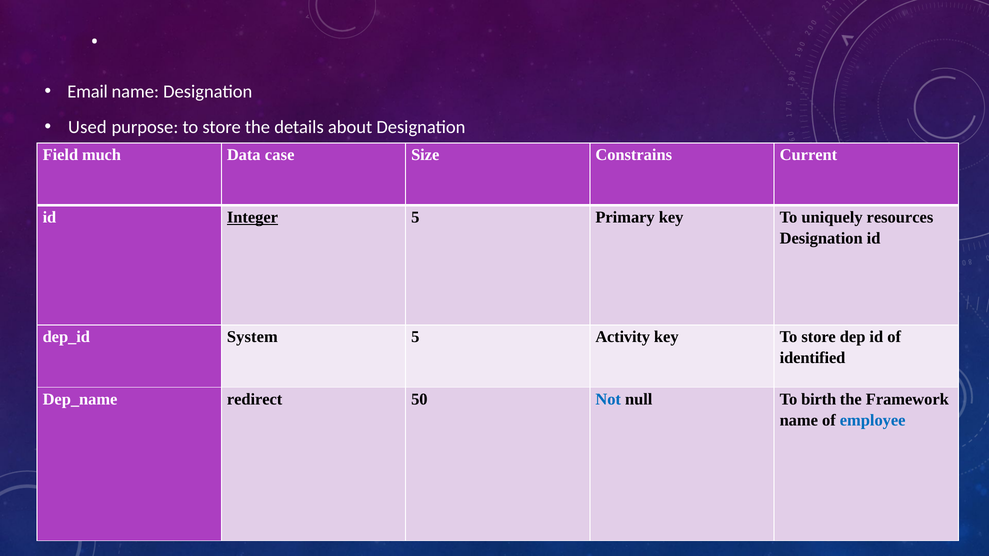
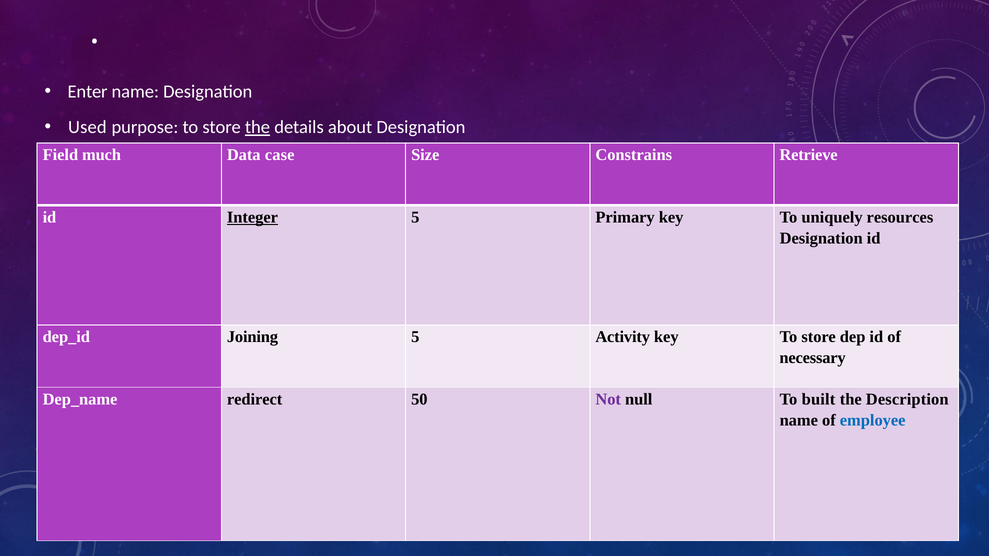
Email: Email -> Enter
the at (257, 127) underline: none -> present
Current: Current -> Retrieve
System: System -> Joining
identified: identified -> necessary
Not colour: blue -> purple
birth: birth -> built
Framework: Framework -> Description
